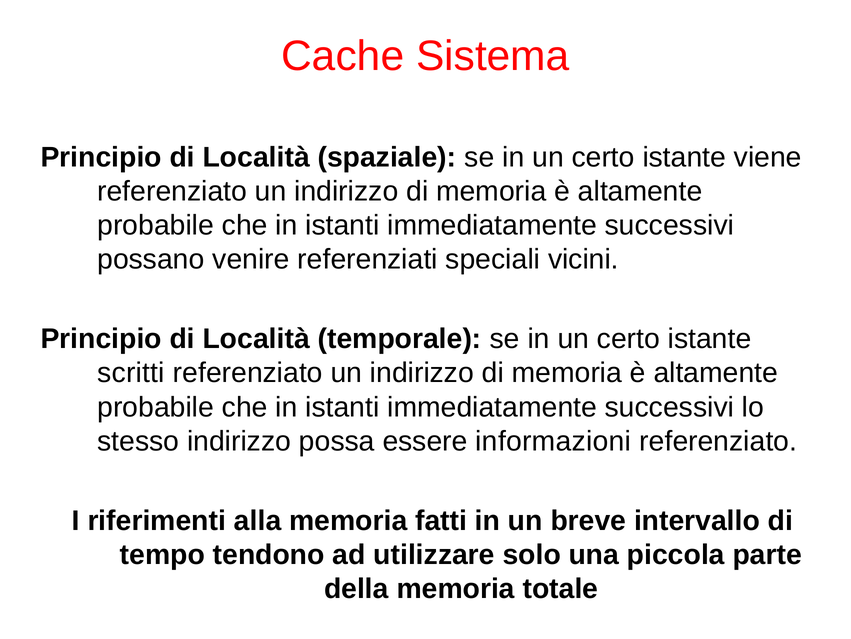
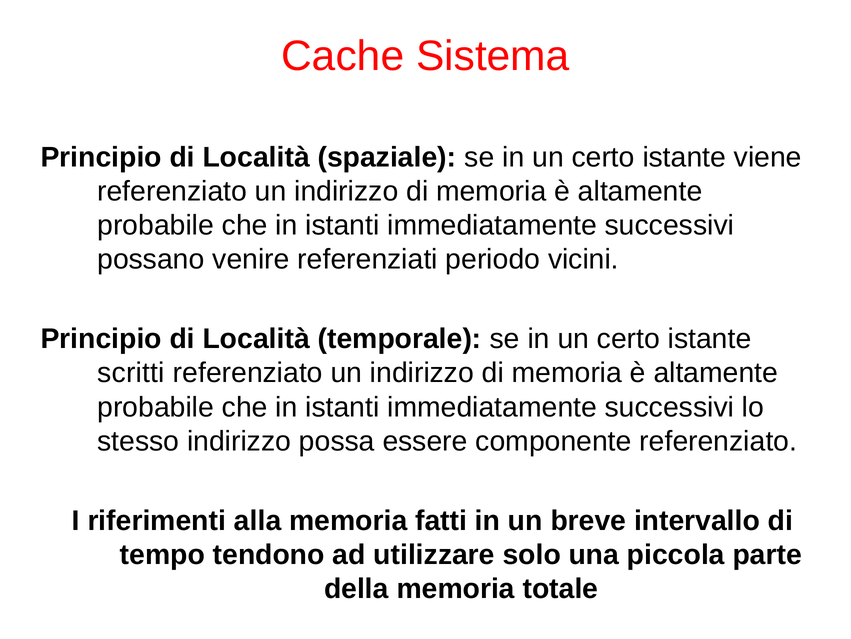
speciali: speciali -> periodo
informazioni: informazioni -> componente
